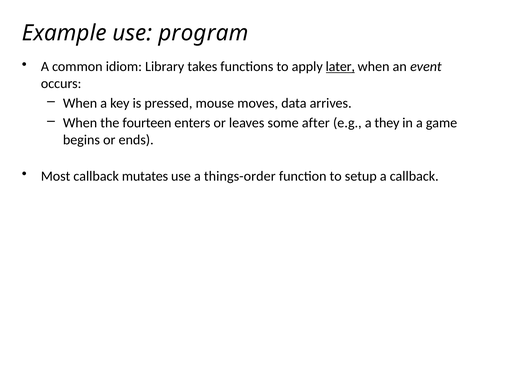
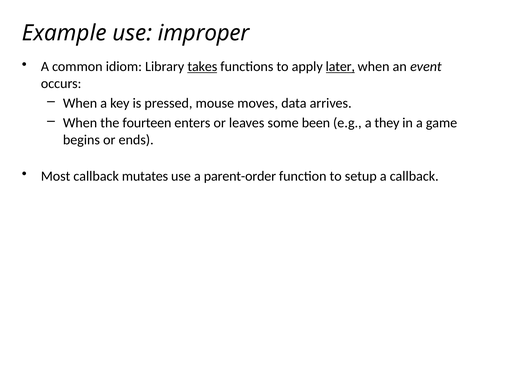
program: program -> improper
takes underline: none -> present
after: after -> been
things-order: things-order -> parent-order
